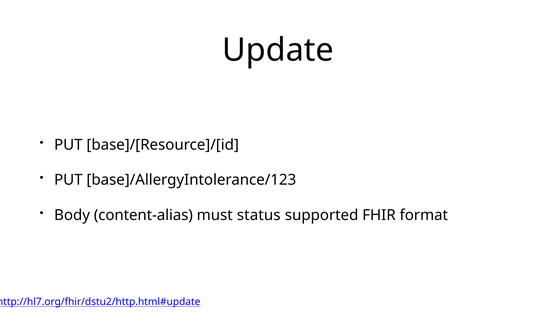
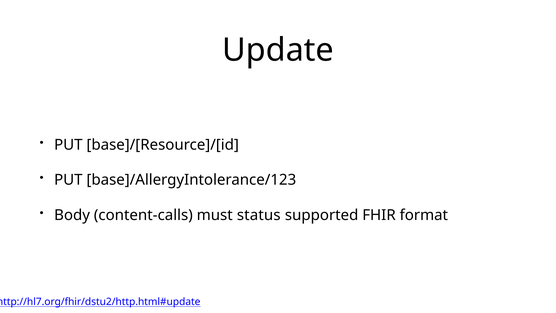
content-alias: content-alias -> content-calls
